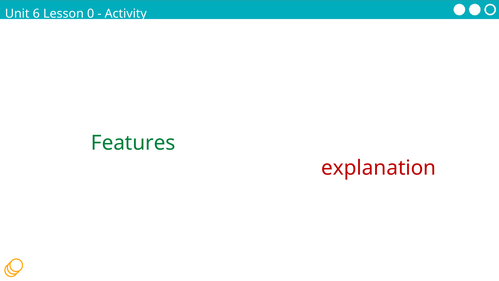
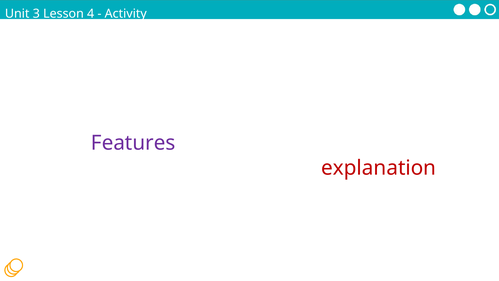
6: 6 -> 3
0: 0 -> 4
Features colour: green -> purple
